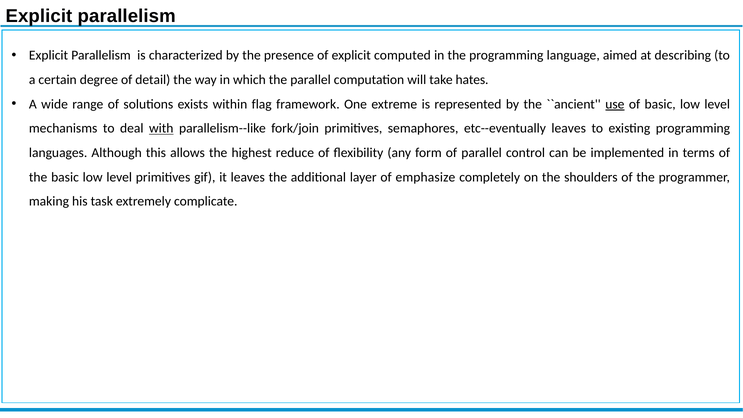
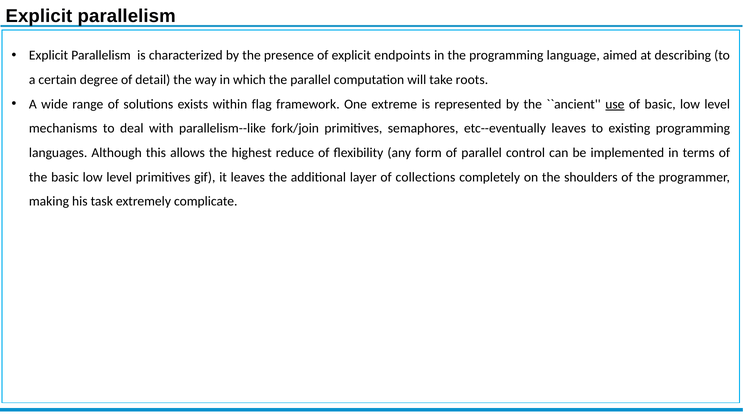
computed: computed -> endpoints
hates: hates -> roots
with underline: present -> none
emphasize: emphasize -> collections
